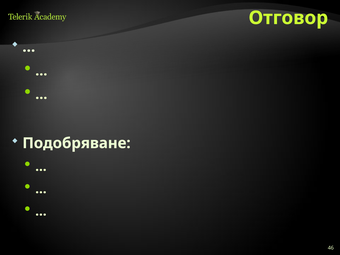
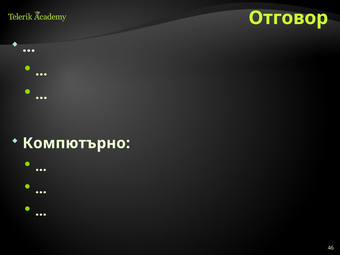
Подобряване: Подобряване -> Компютърно
